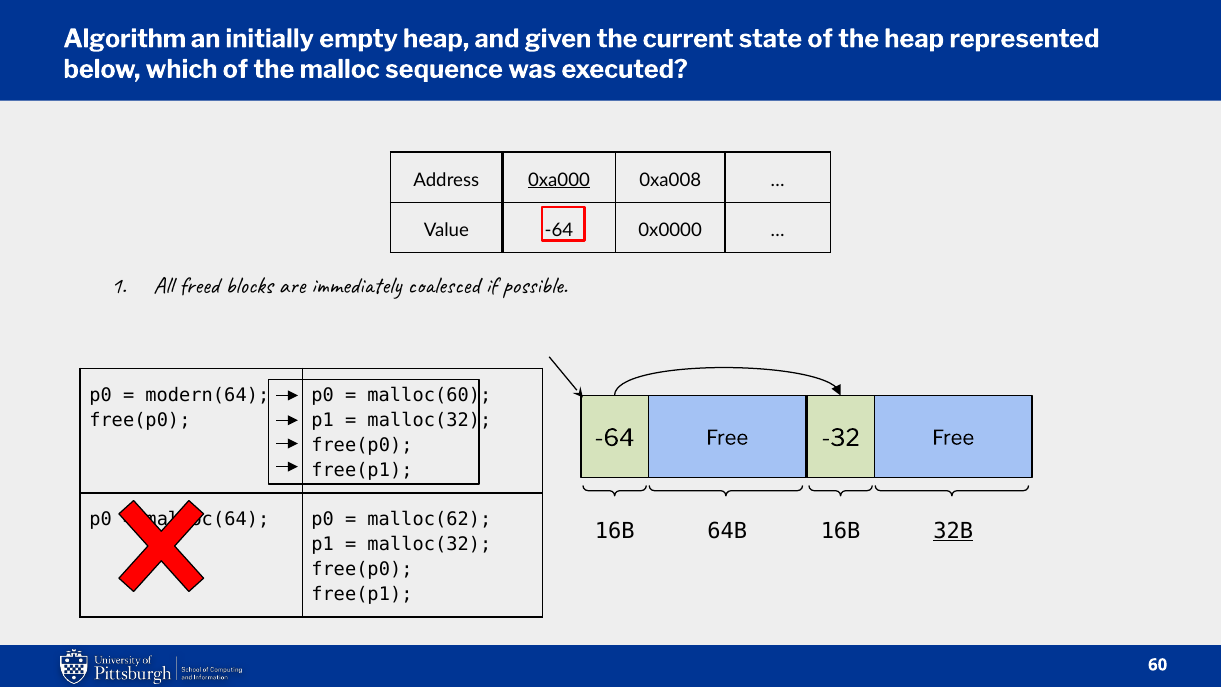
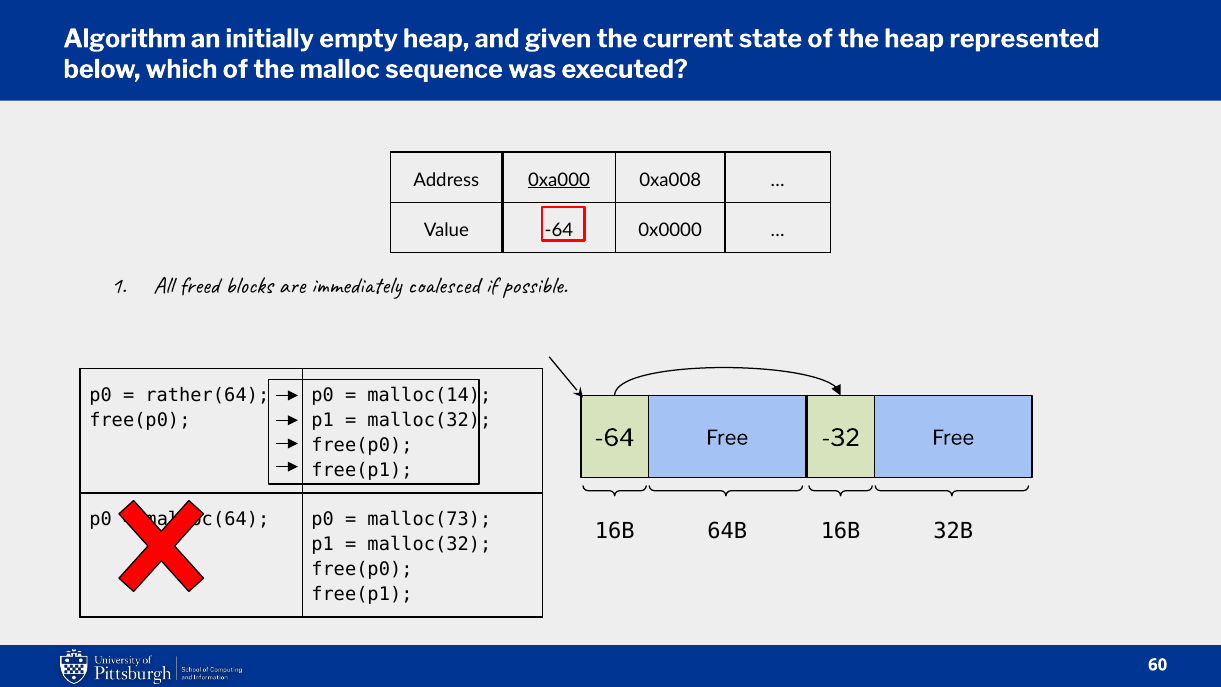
modern(64: modern(64 -> rather(64
malloc(60: malloc(60 -> malloc(14
malloc(62: malloc(62 -> malloc(73
32B underline: present -> none
